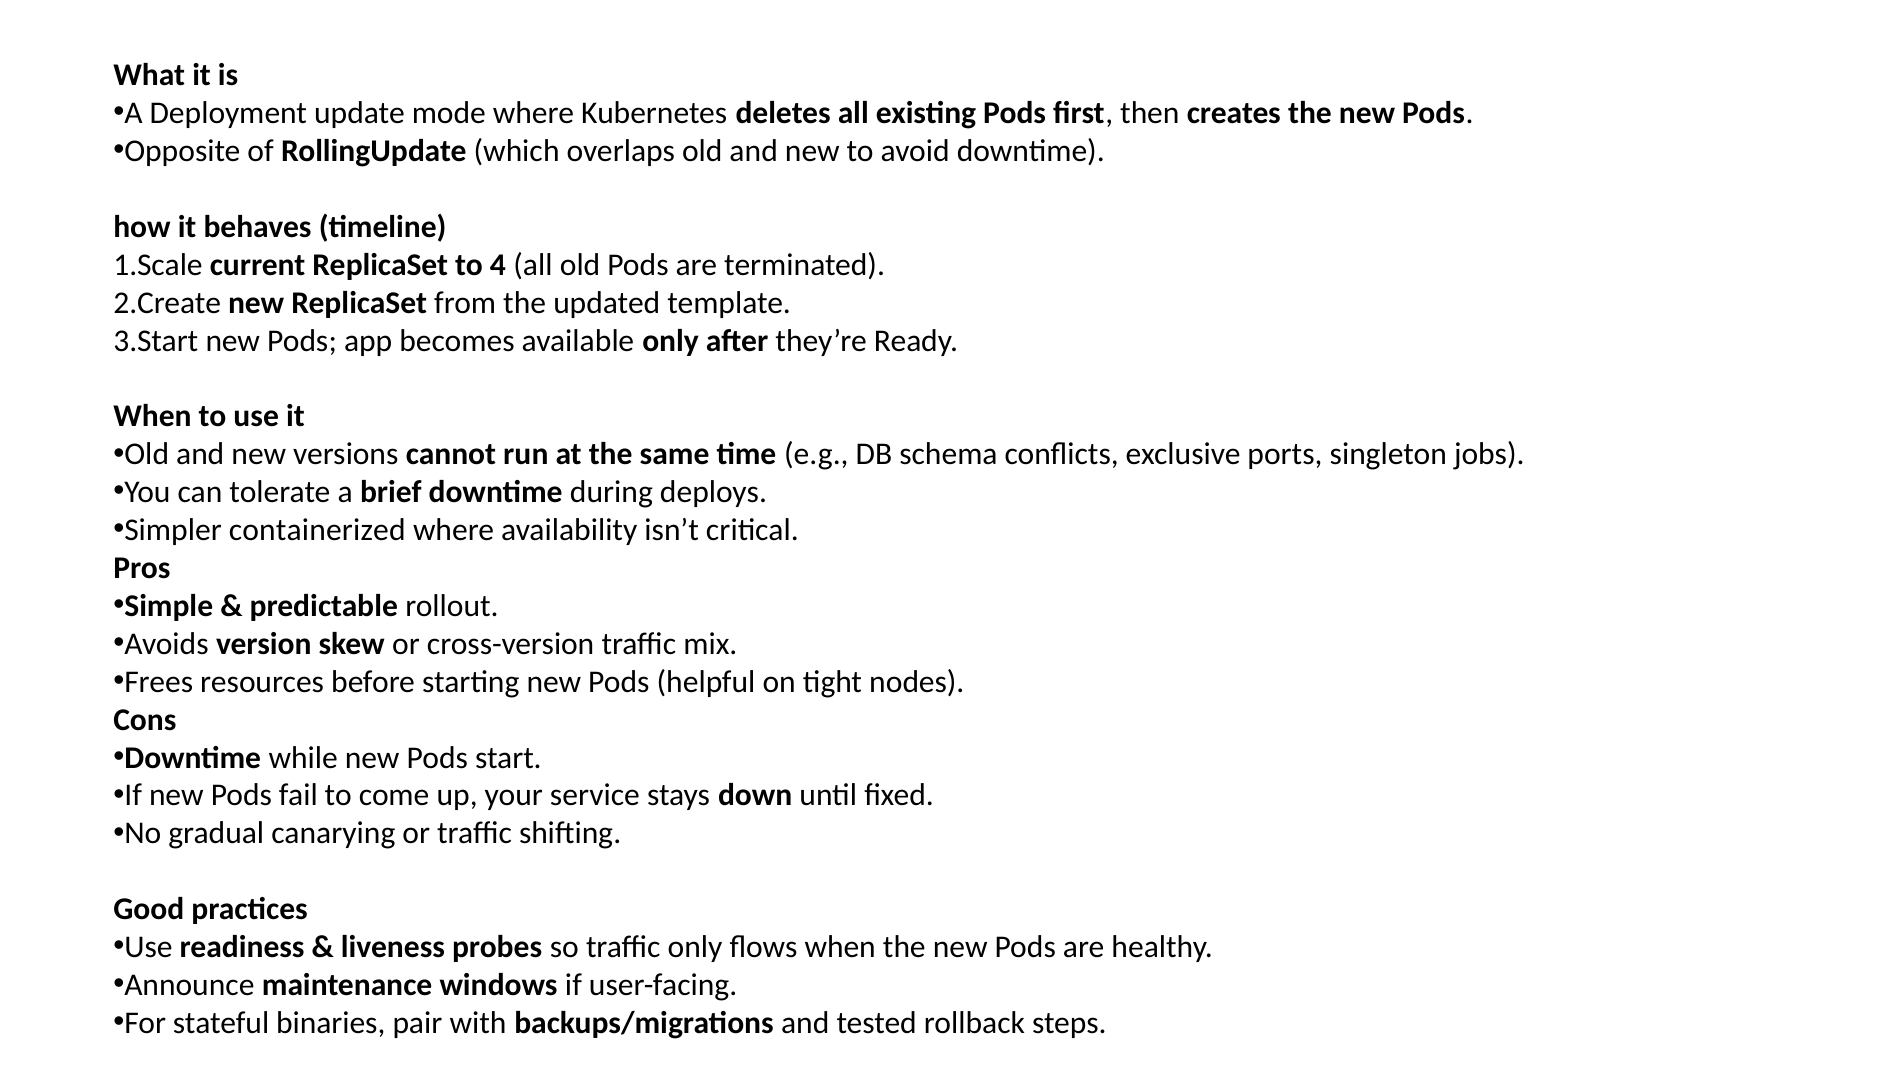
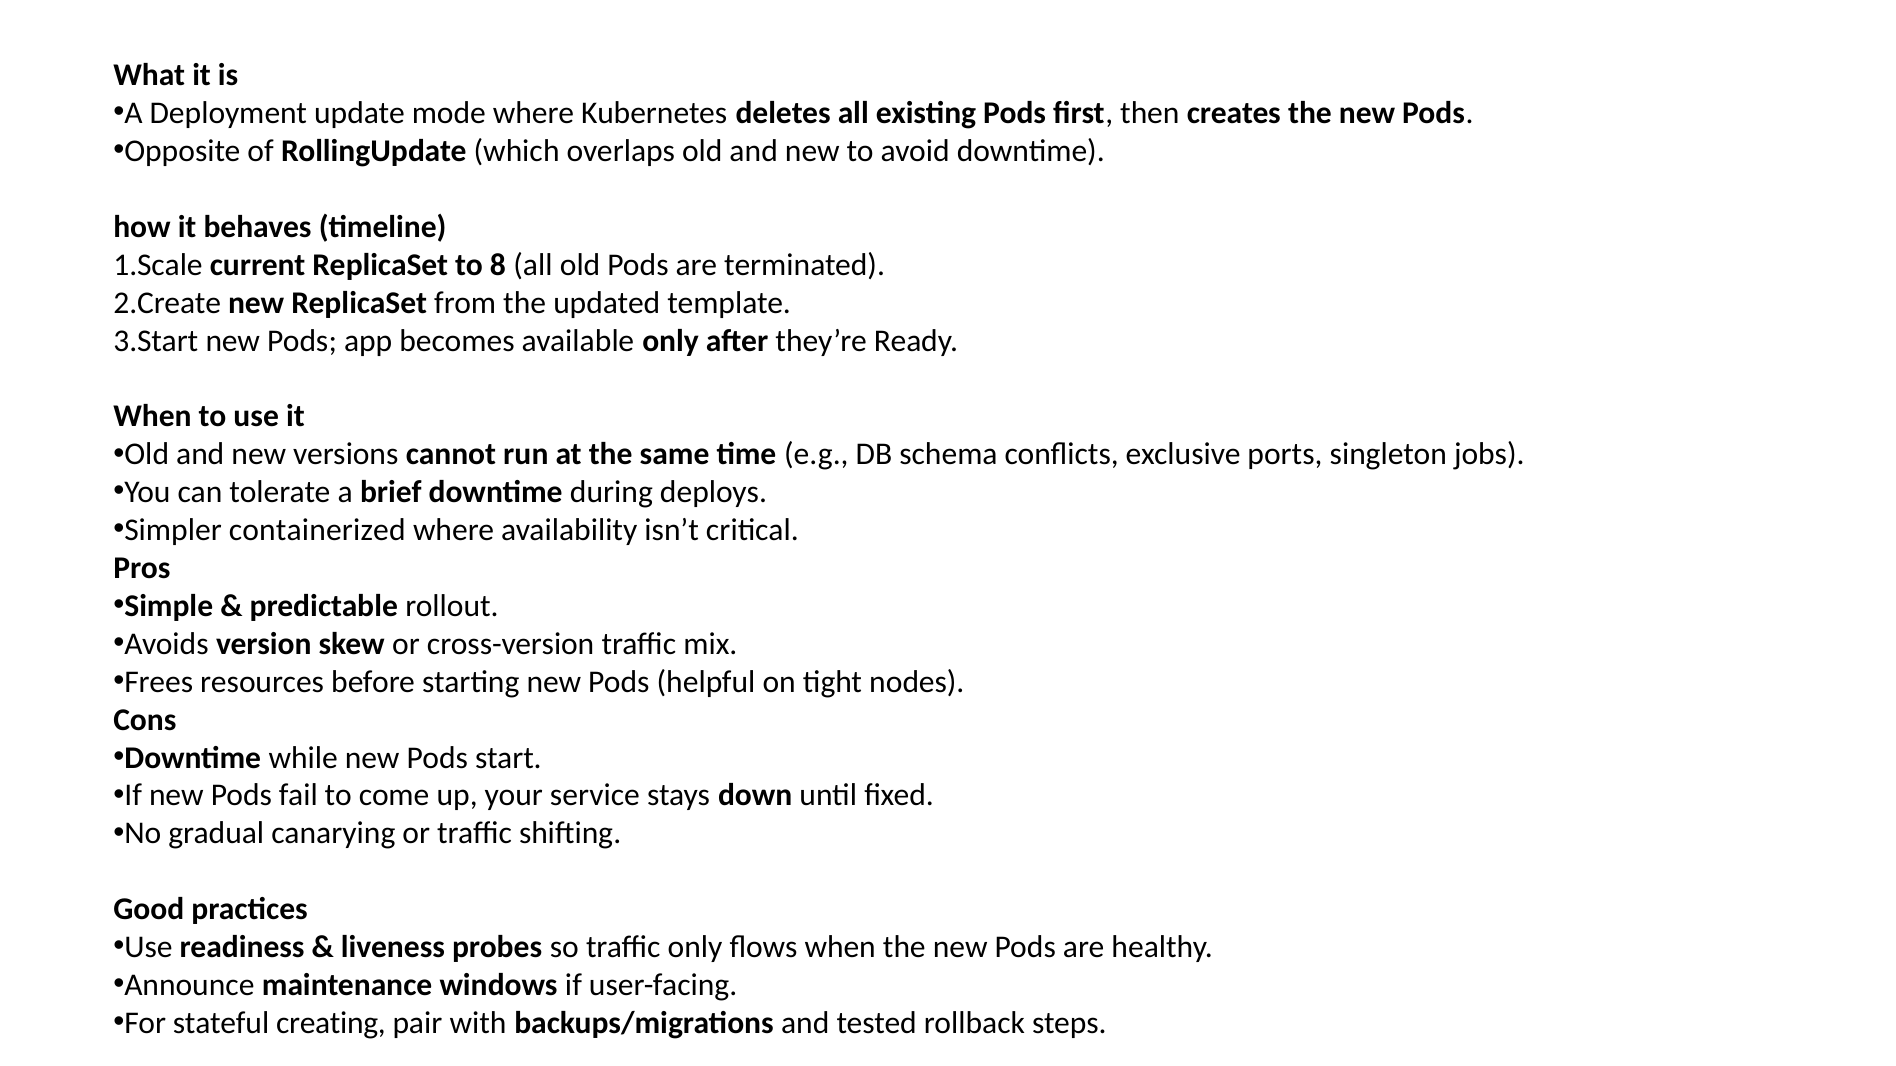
4: 4 -> 8
binaries: binaries -> creating
